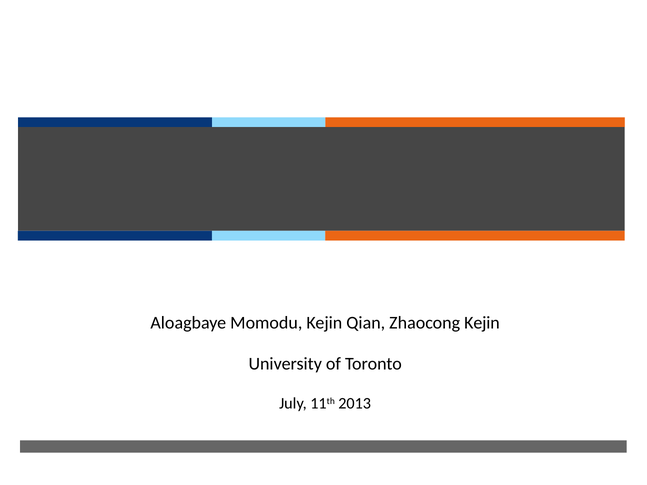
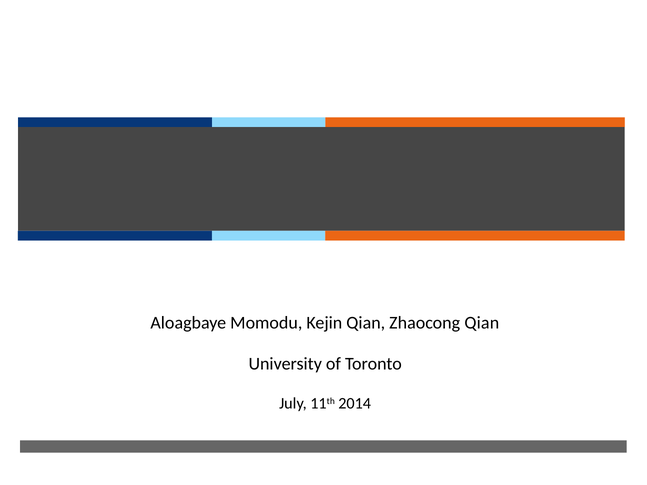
Zhaocong Kejin: Kejin -> Qian
2013: 2013 -> 2014
